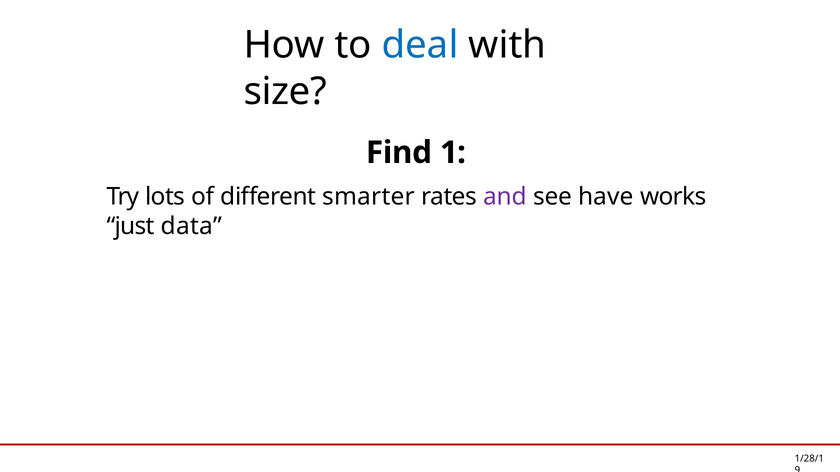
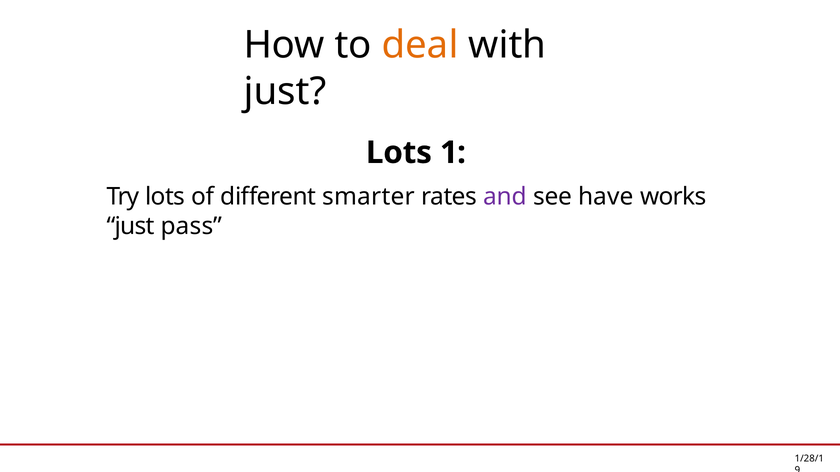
deal colour: blue -> orange
size at (285, 91): size -> just
Find at (399, 153): Find -> Lots
data: data -> pass
